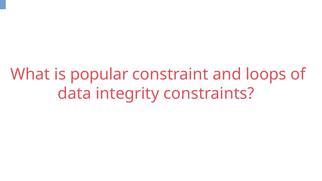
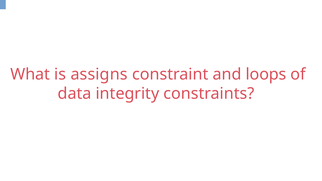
popular: popular -> assigns
